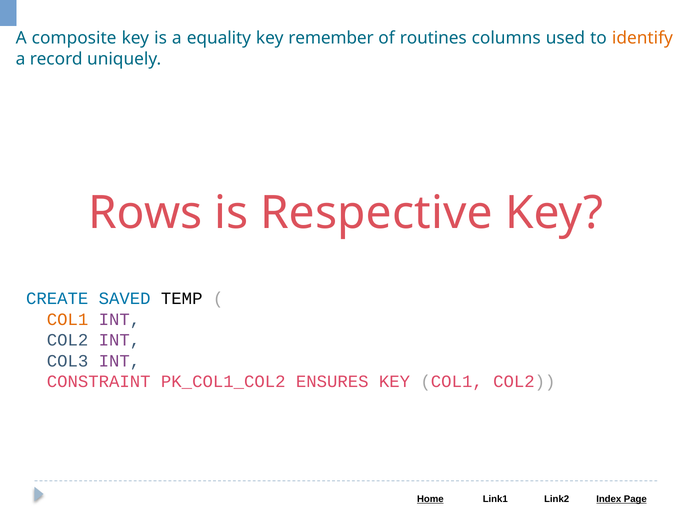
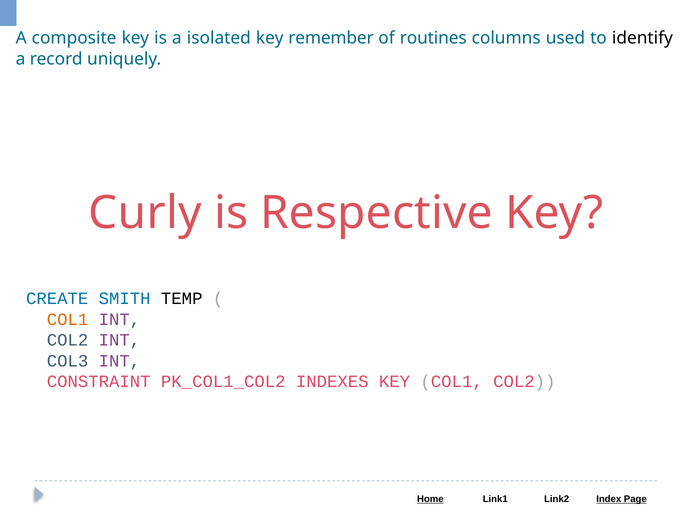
equality: equality -> isolated
identify colour: orange -> black
Rows: Rows -> Curly
SAVED: SAVED -> SMITH
ENSURES: ENSURES -> INDEXES
